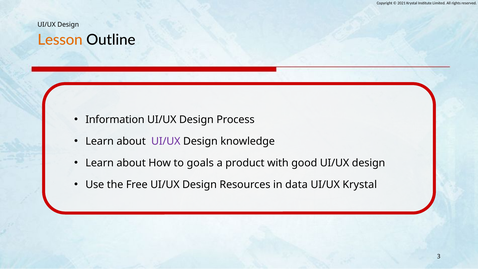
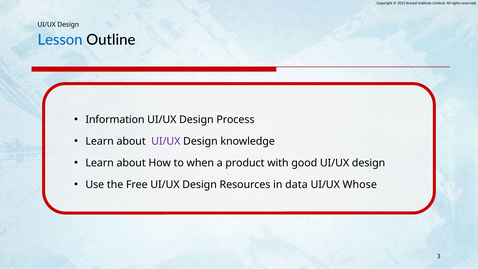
Lesson colour: orange -> blue
goals: goals -> when
UI/UX Krystal: Krystal -> Whose
